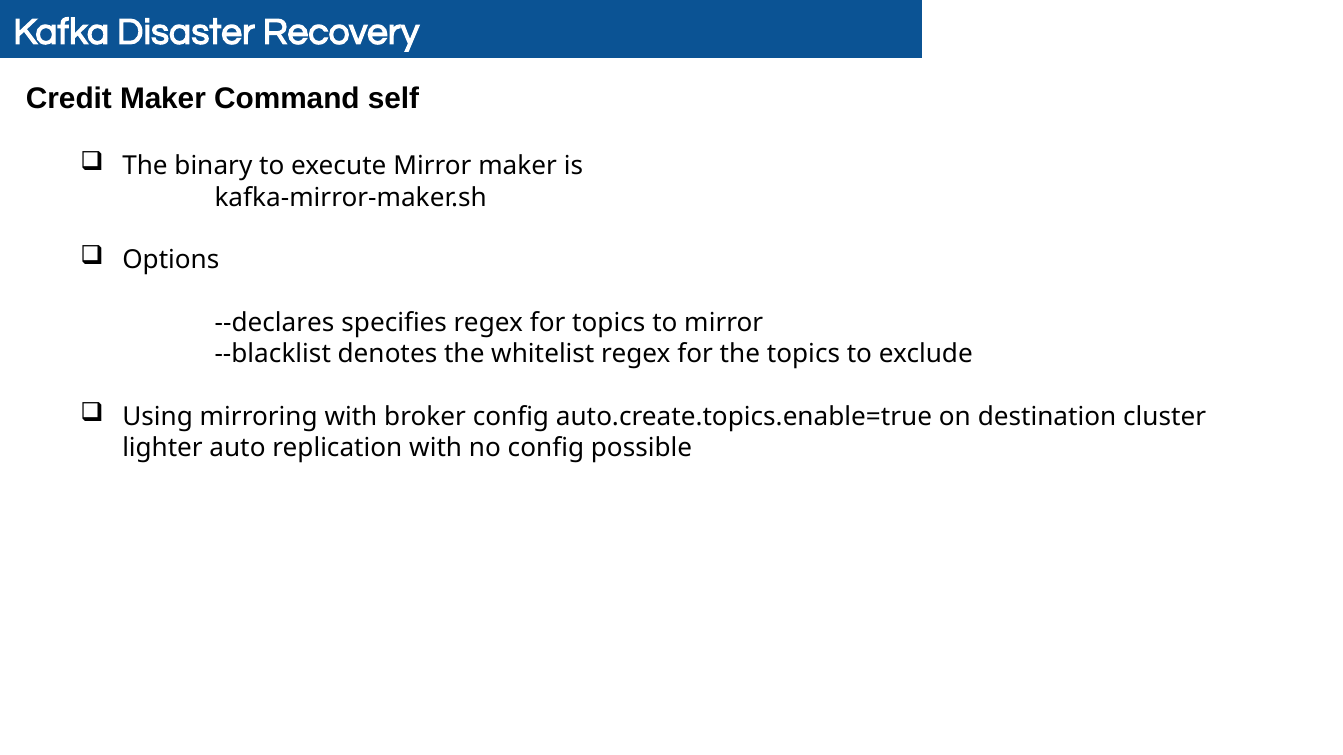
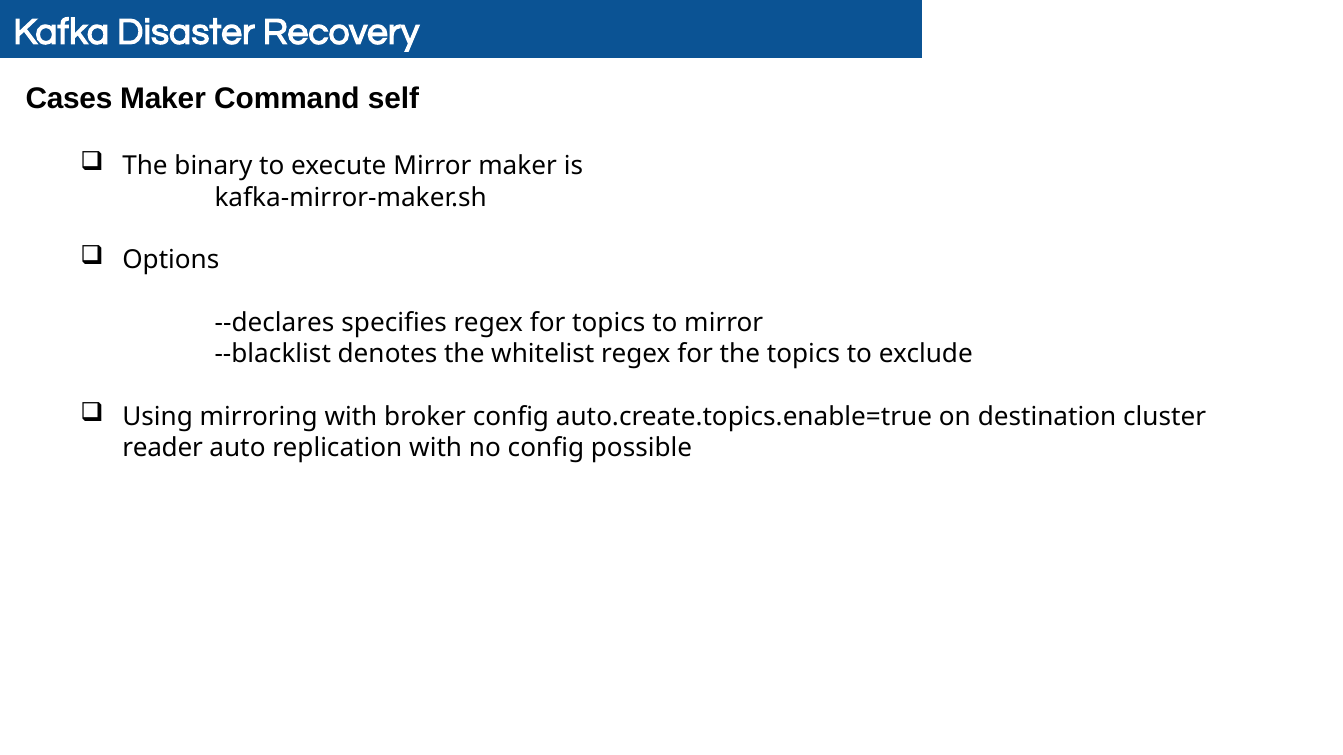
Credit: Credit -> Cases
lighter: lighter -> reader
